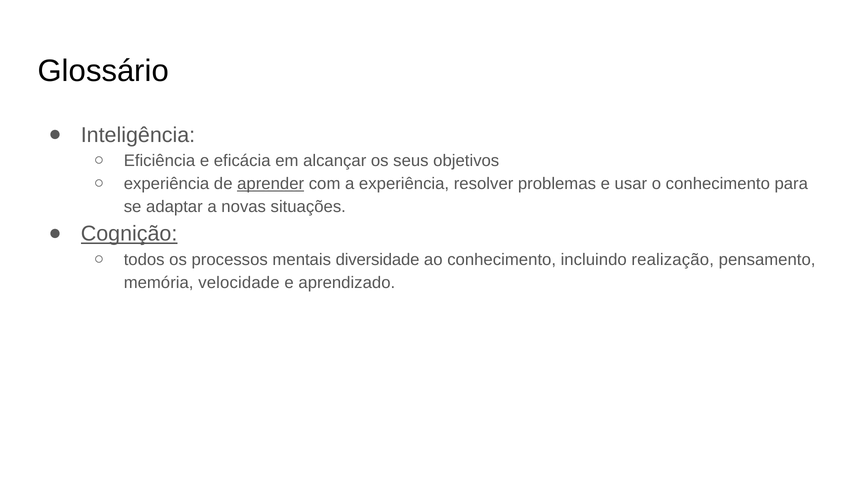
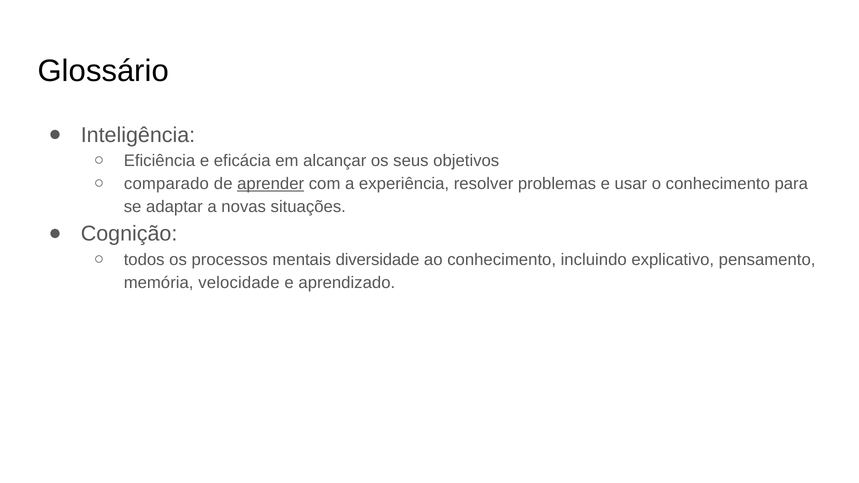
experiência at (167, 184): experiência -> comparado
Cognição underline: present -> none
realização: realização -> explicativo
